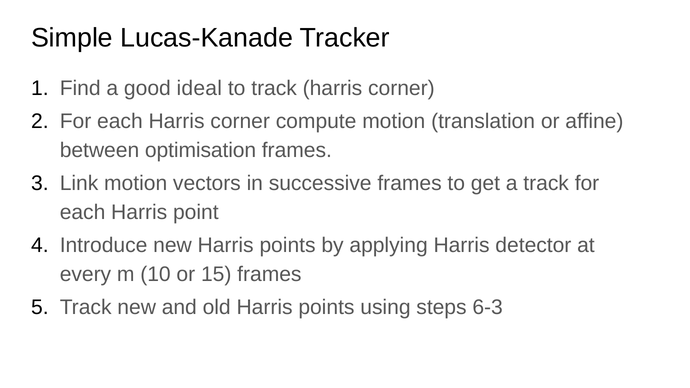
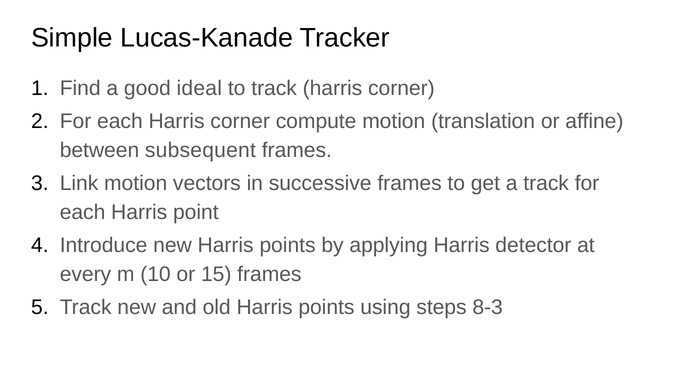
optimisation: optimisation -> subsequent
6‐3: 6‐3 -> 8‐3
